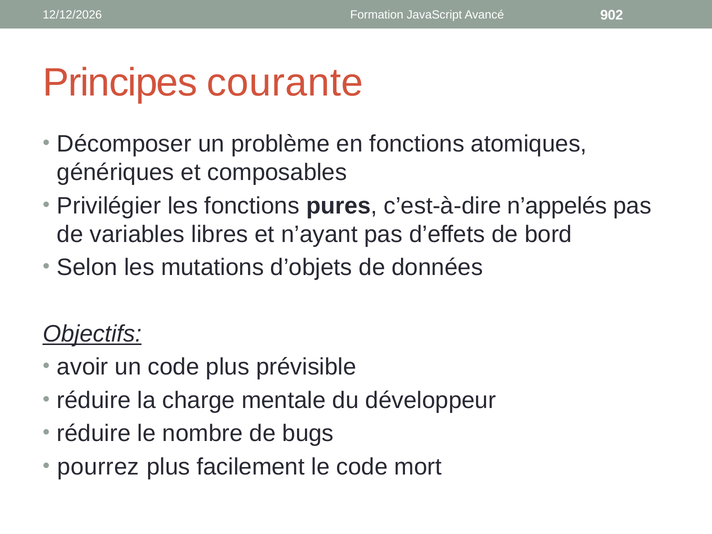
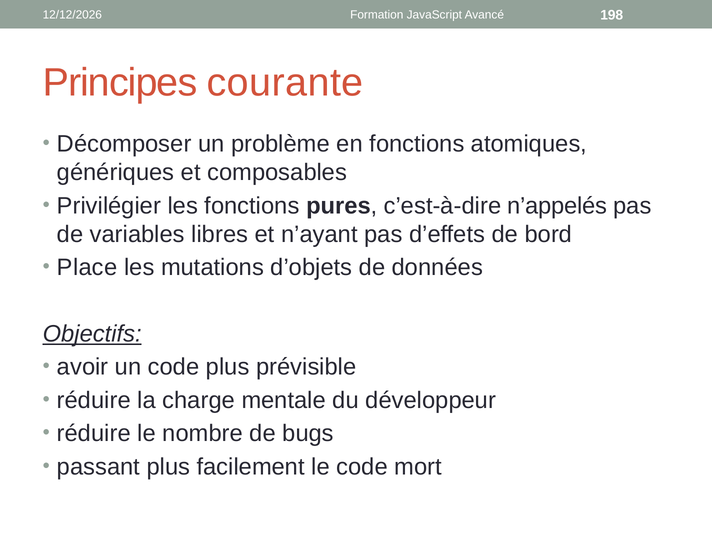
902: 902 -> 198
Selon: Selon -> Place
pourrez: pourrez -> passant
